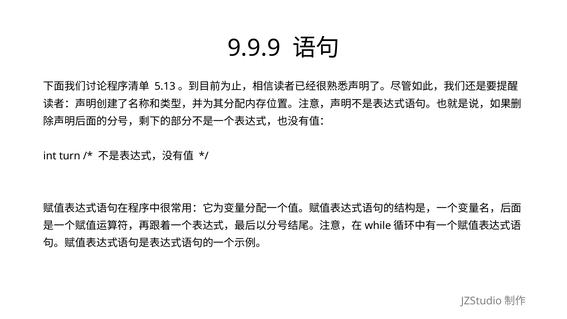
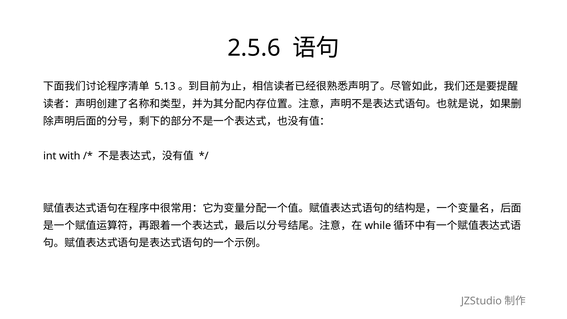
9.9.9: 9.9.9 -> 2.5.6
turn: turn -> with
